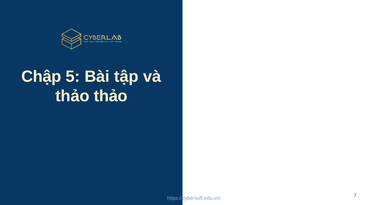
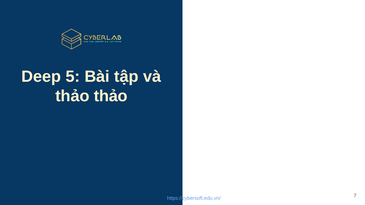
Chập: Chập -> Deep
